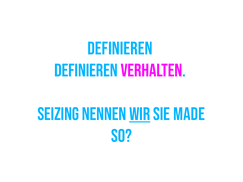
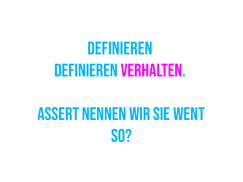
Seizing: Seizing -> Assert
wir underline: present -> none
made: made -> went
